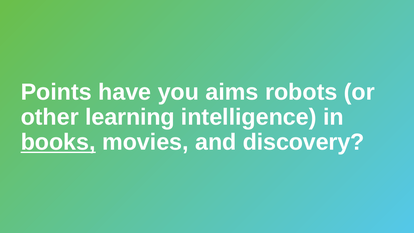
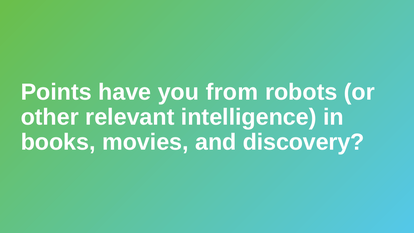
aims: aims -> from
learning: learning -> relevant
books underline: present -> none
